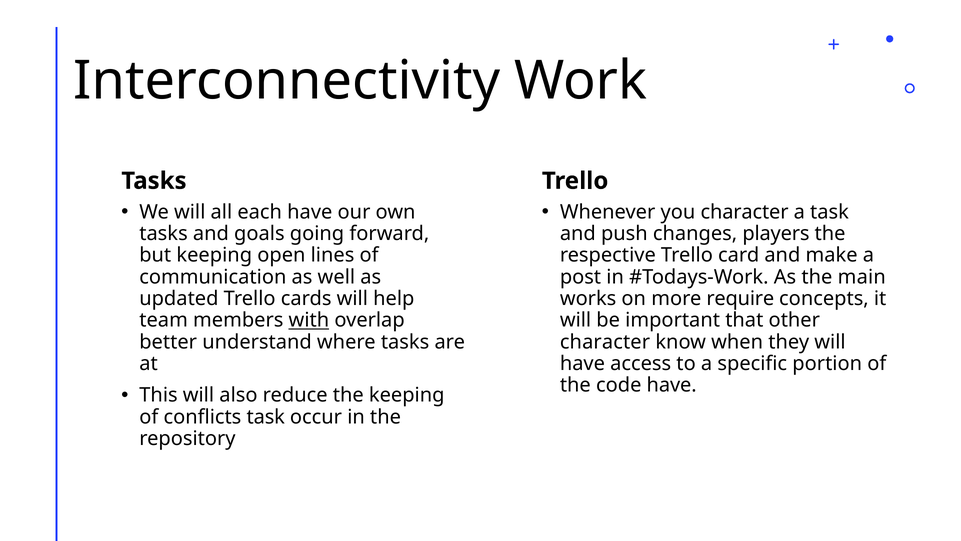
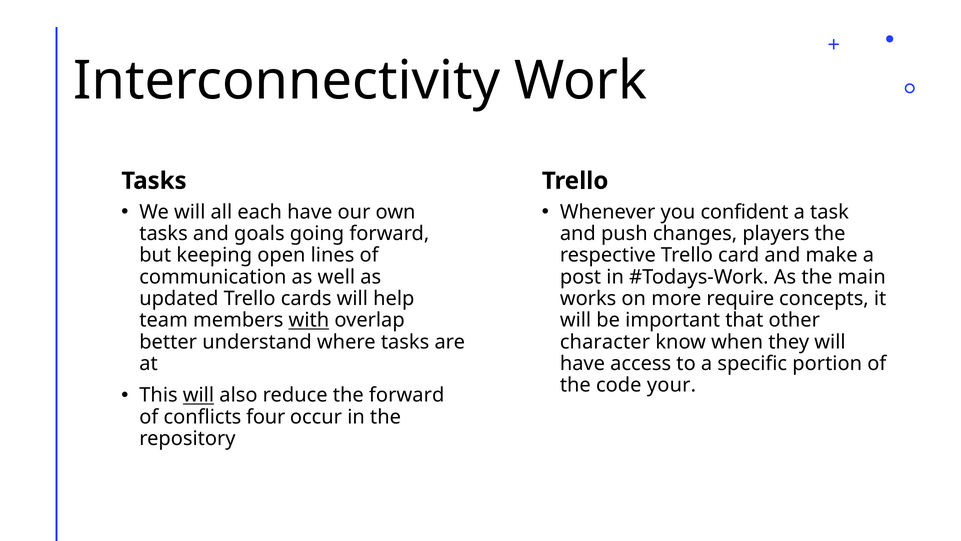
you character: character -> confident
code have: have -> your
will at (198, 395) underline: none -> present
the keeping: keeping -> forward
conflicts task: task -> four
